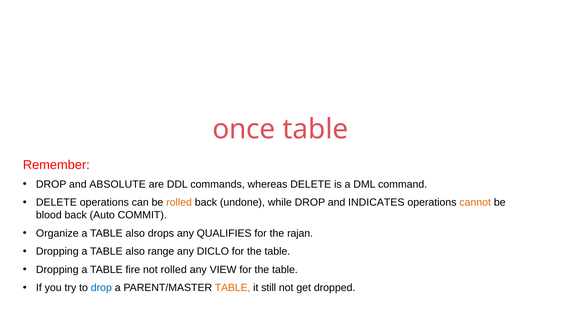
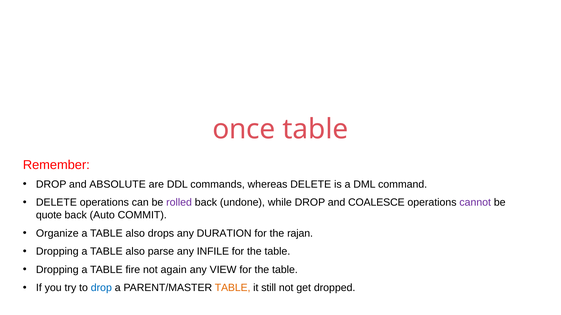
rolled at (179, 203) colour: orange -> purple
INDICATES: INDICATES -> COALESCE
cannot colour: orange -> purple
blood: blood -> quote
QUALIFIES: QUALIFIES -> DURATION
range: range -> parse
DICLO: DICLO -> INFILE
not rolled: rolled -> again
